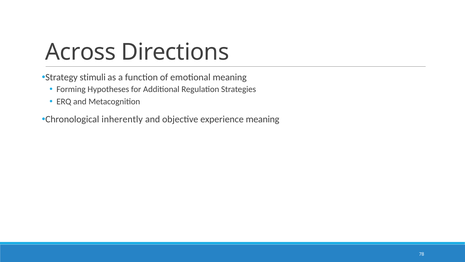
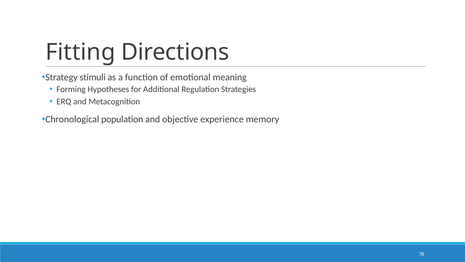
Across: Across -> Fitting
inherently: inherently -> population
experience meaning: meaning -> memory
